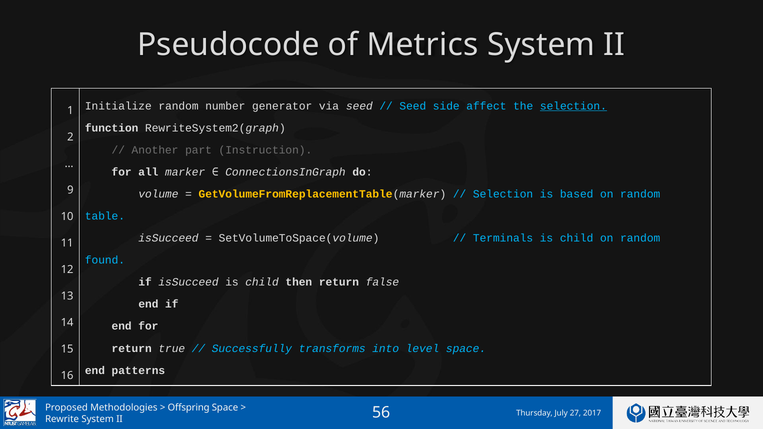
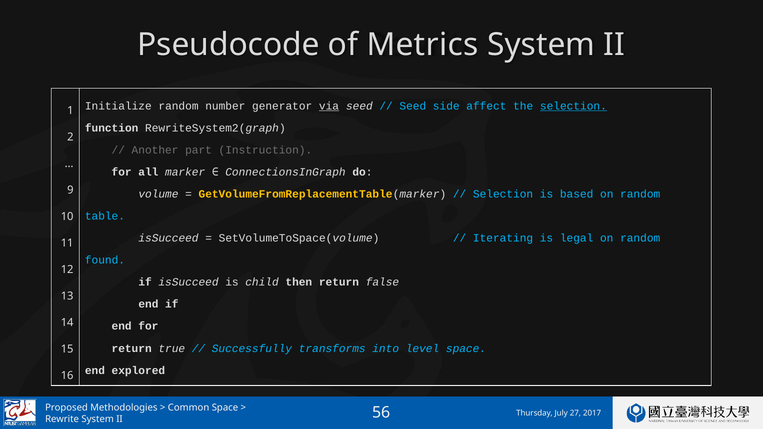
via underline: none -> present
Terminals: Terminals -> Iterating
child at (577, 238): child -> legal
patterns: patterns -> explored
Offspring: Offspring -> Common
